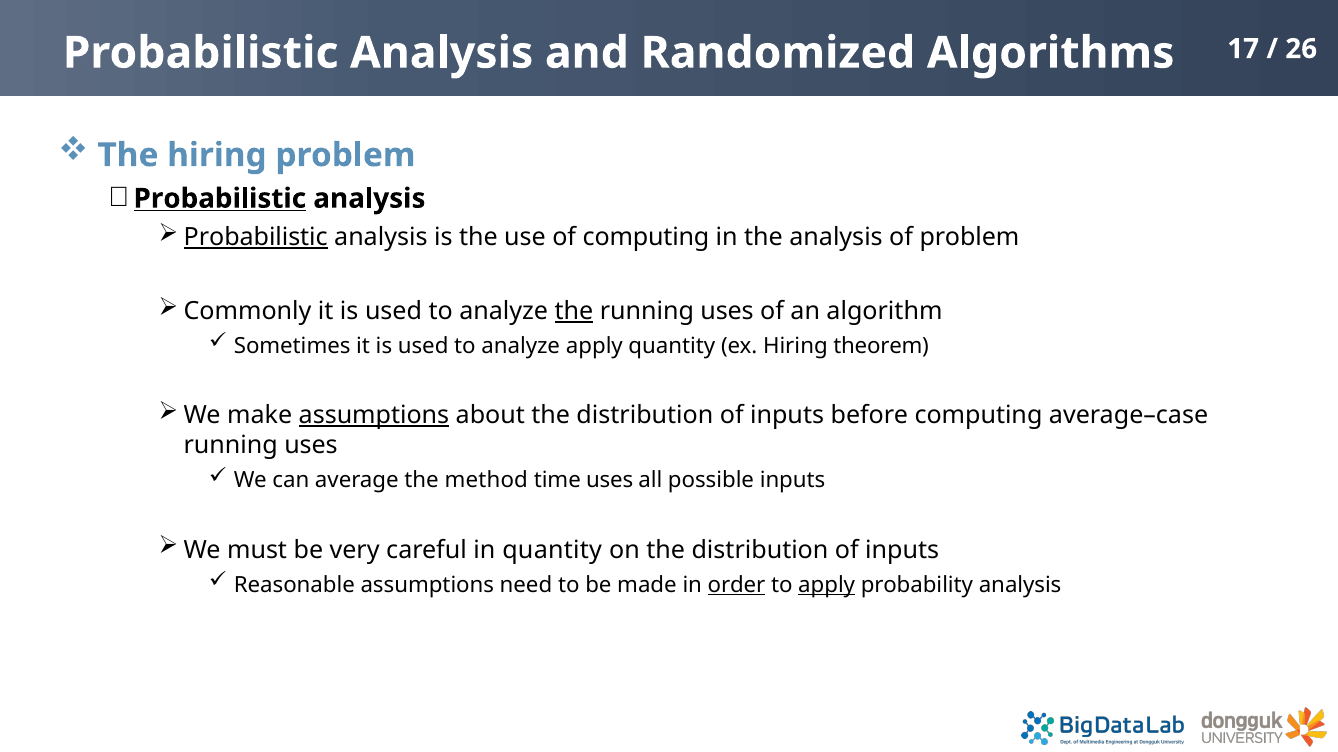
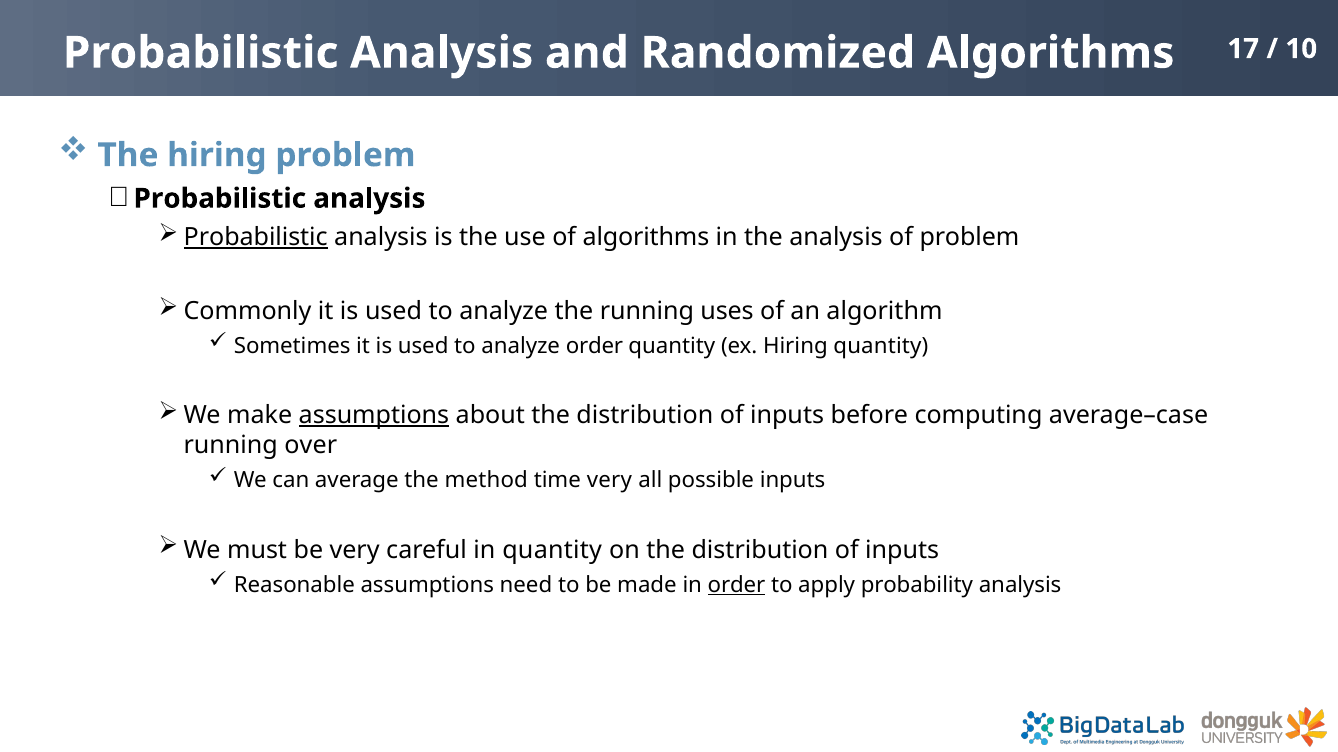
26: 26 -> 10
Probabilistic at (220, 199) underline: present -> none
of computing: computing -> algorithms
the at (574, 311) underline: present -> none
analyze apply: apply -> order
Hiring theorem: theorem -> quantity
uses at (311, 446): uses -> over
time uses: uses -> very
apply at (827, 585) underline: present -> none
